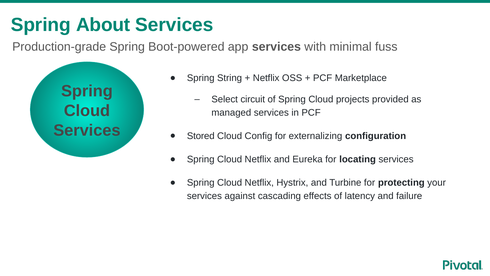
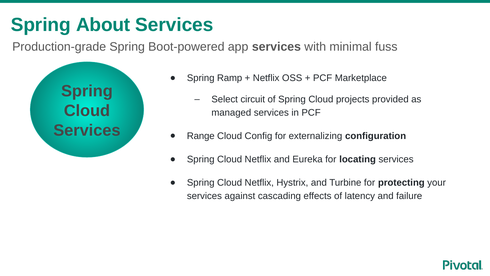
String: String -> Ramp
Stored: Stored -> Range
